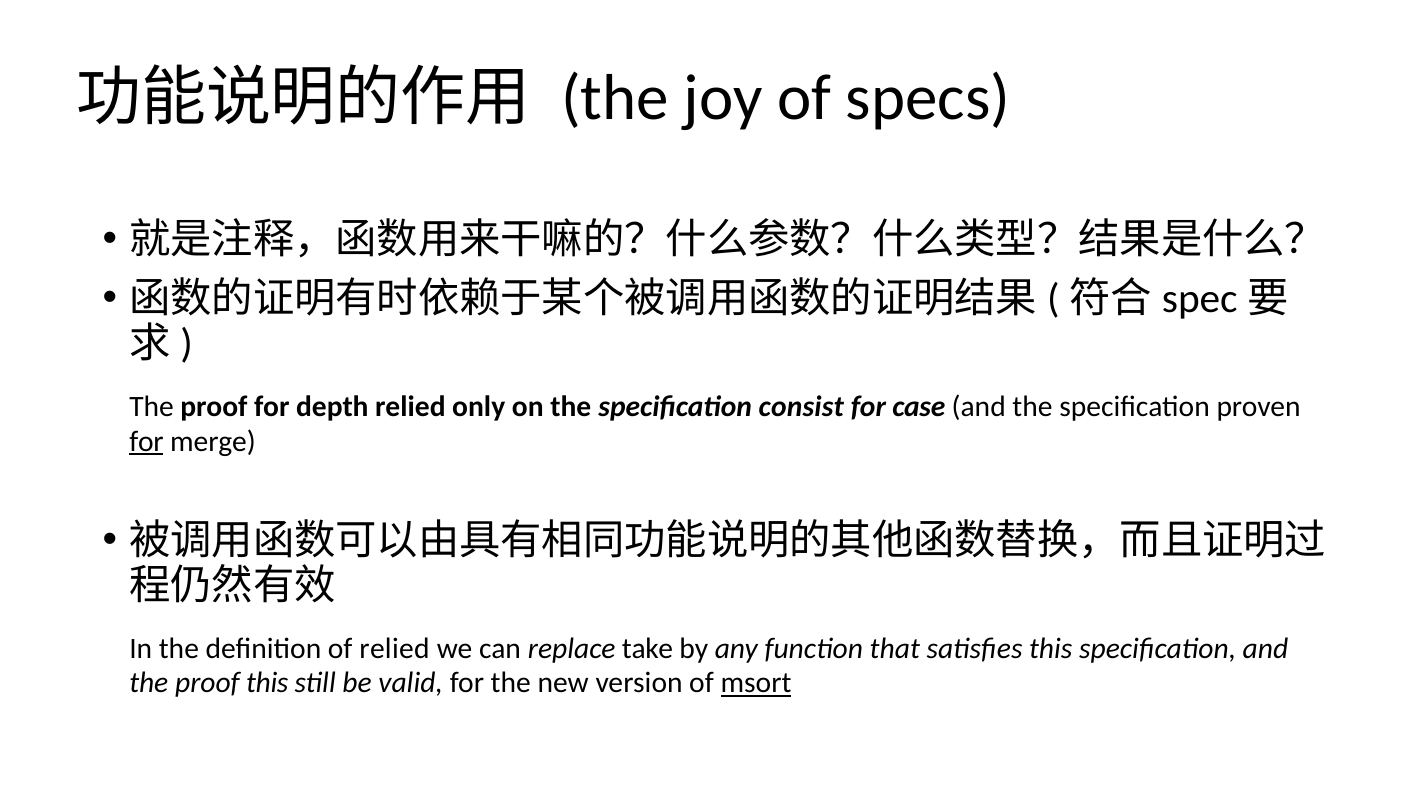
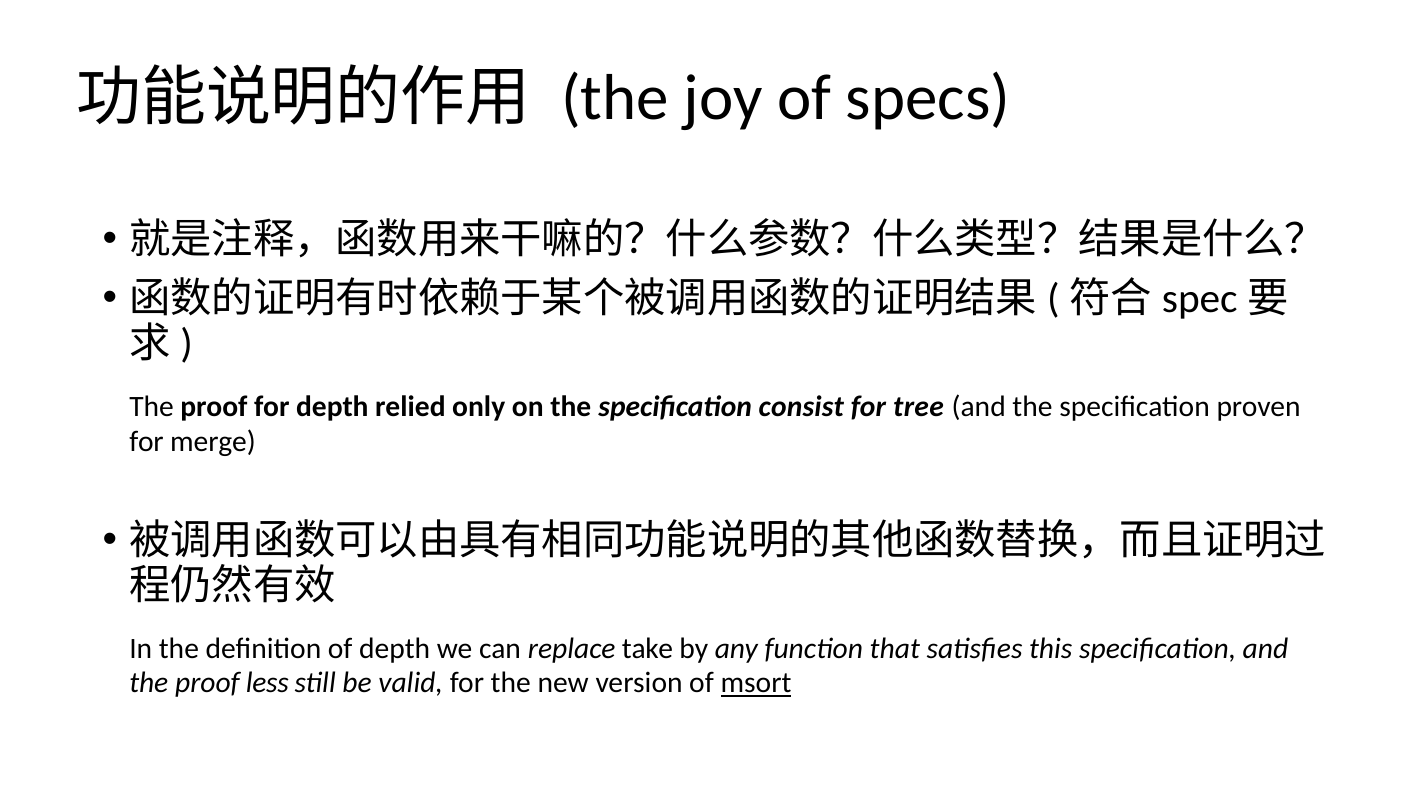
case: case -> tree
for at (146, 441) underline: present -> none
of relied: relied -> depth
proof this: this -> less
